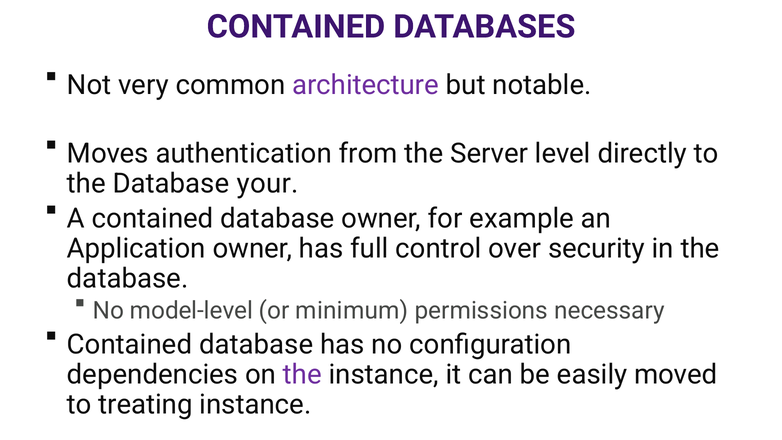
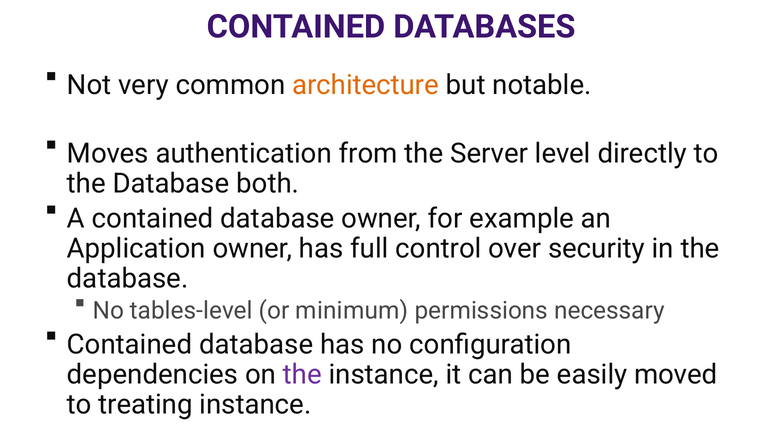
architecture colour: purple -> orange
your: your -> both
model-level: model-level -> tables-level
